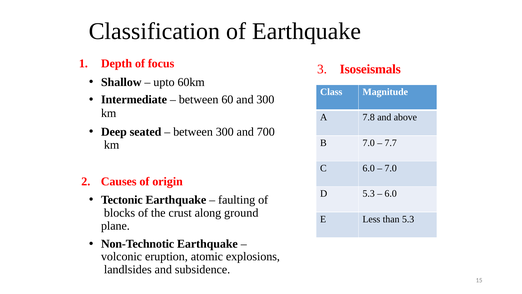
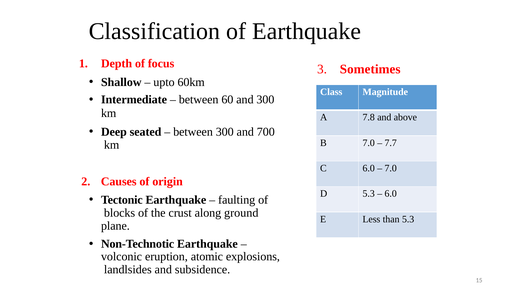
Isoseismals: Isoseismals -> Sometimes
